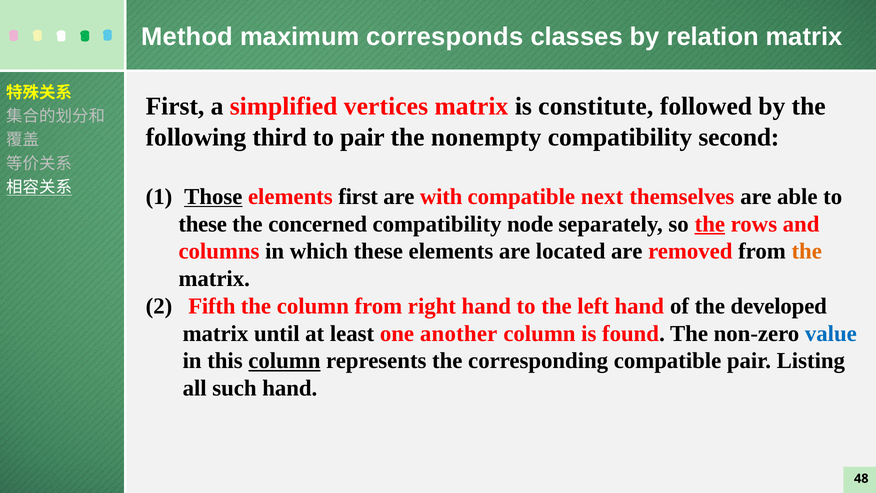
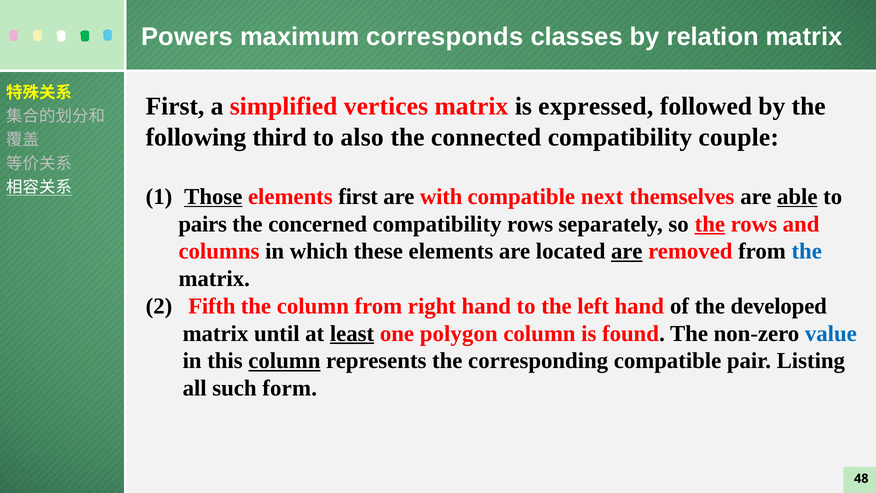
Method: Method -> Powers
constitute: constitute -> expressed
to pair: pair -> also
nonempty: nonempty -> connected
second: second -> couple
able underline: none -> present
these at (203, 224): these -> pairs
compatibility node: node -> rows
are at (627, 251) underline: none -> present
the at (807, 251) colour: orange -> blue
least underline: none -> present
another: another -> polygon
such hand: hand -> form
